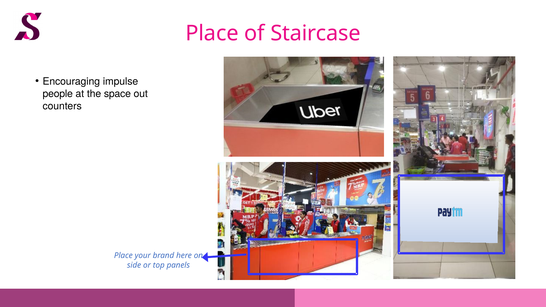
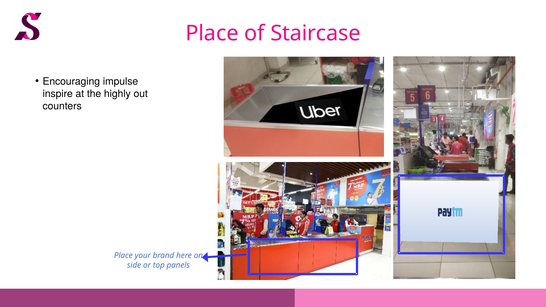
people: people -> inspire
space: space -> highly
